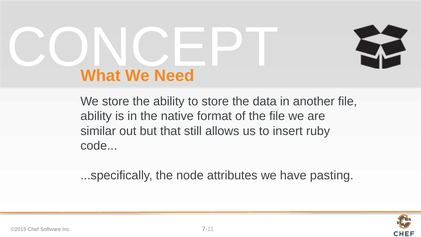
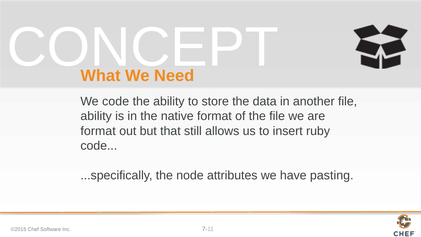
We store: store -> code
similar at (98, 131): similar -> format
